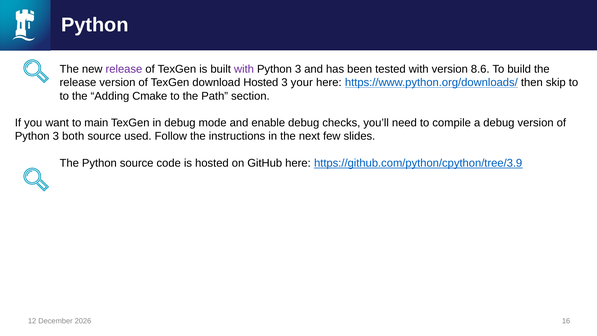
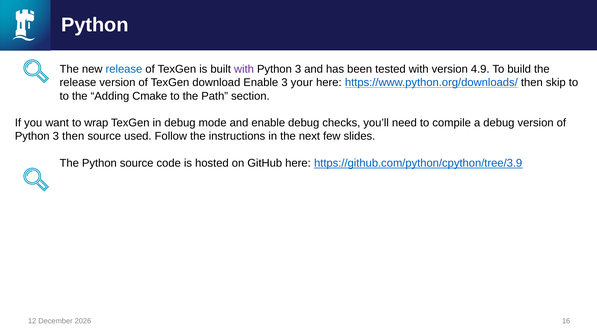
release at (124, 69) colour: purple -> blue
8.6: 8.6 -> 4.9
download Hosted: Hosted -> Enable
main: main -> wrap
3 both: both -> then
